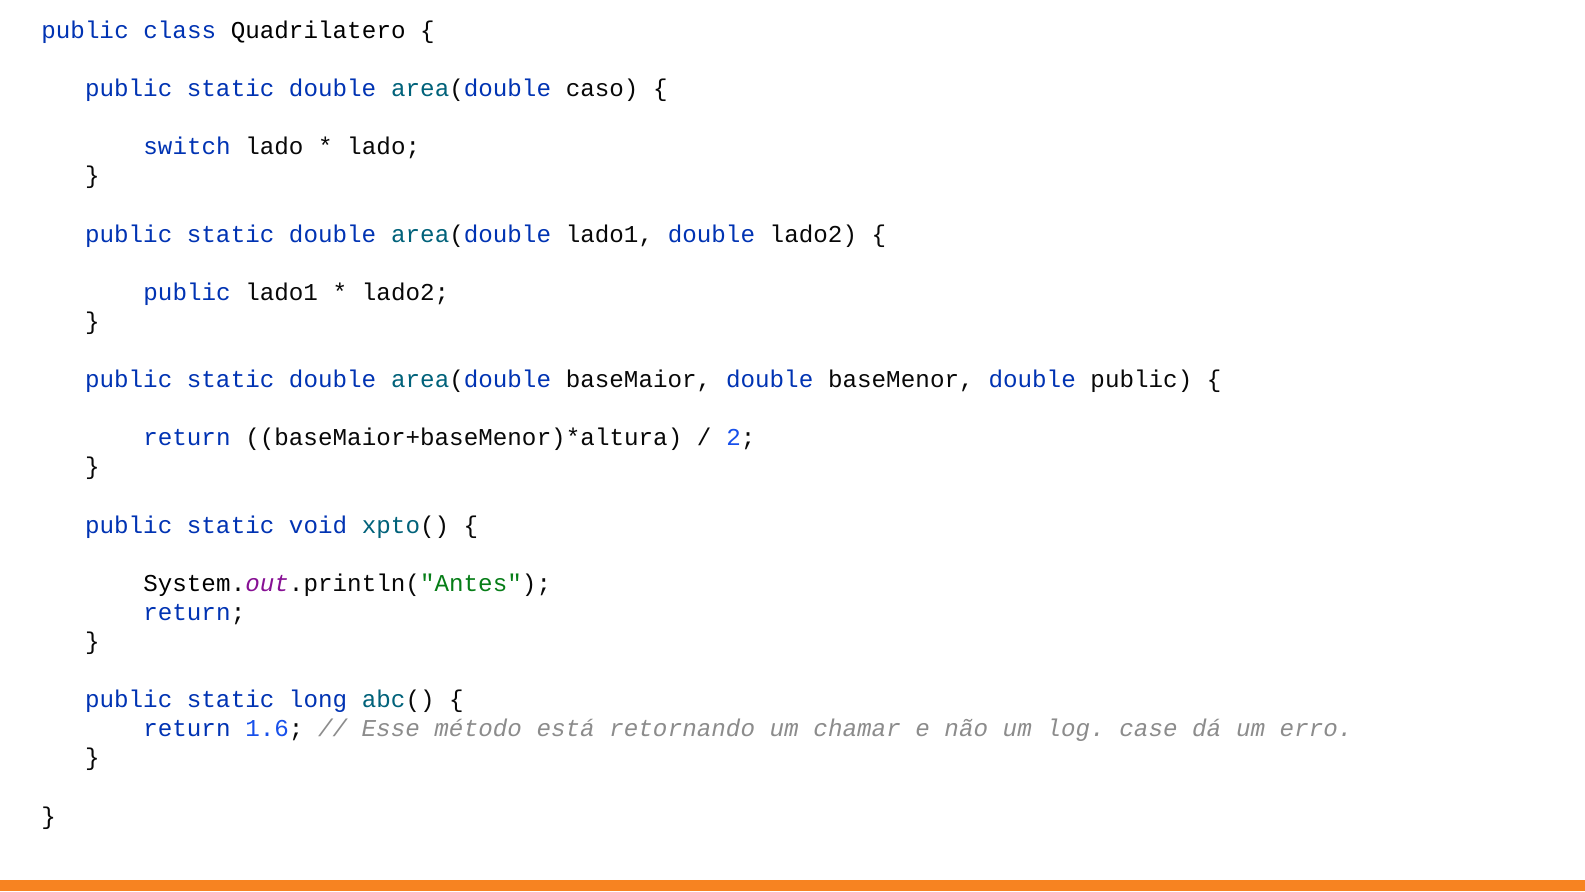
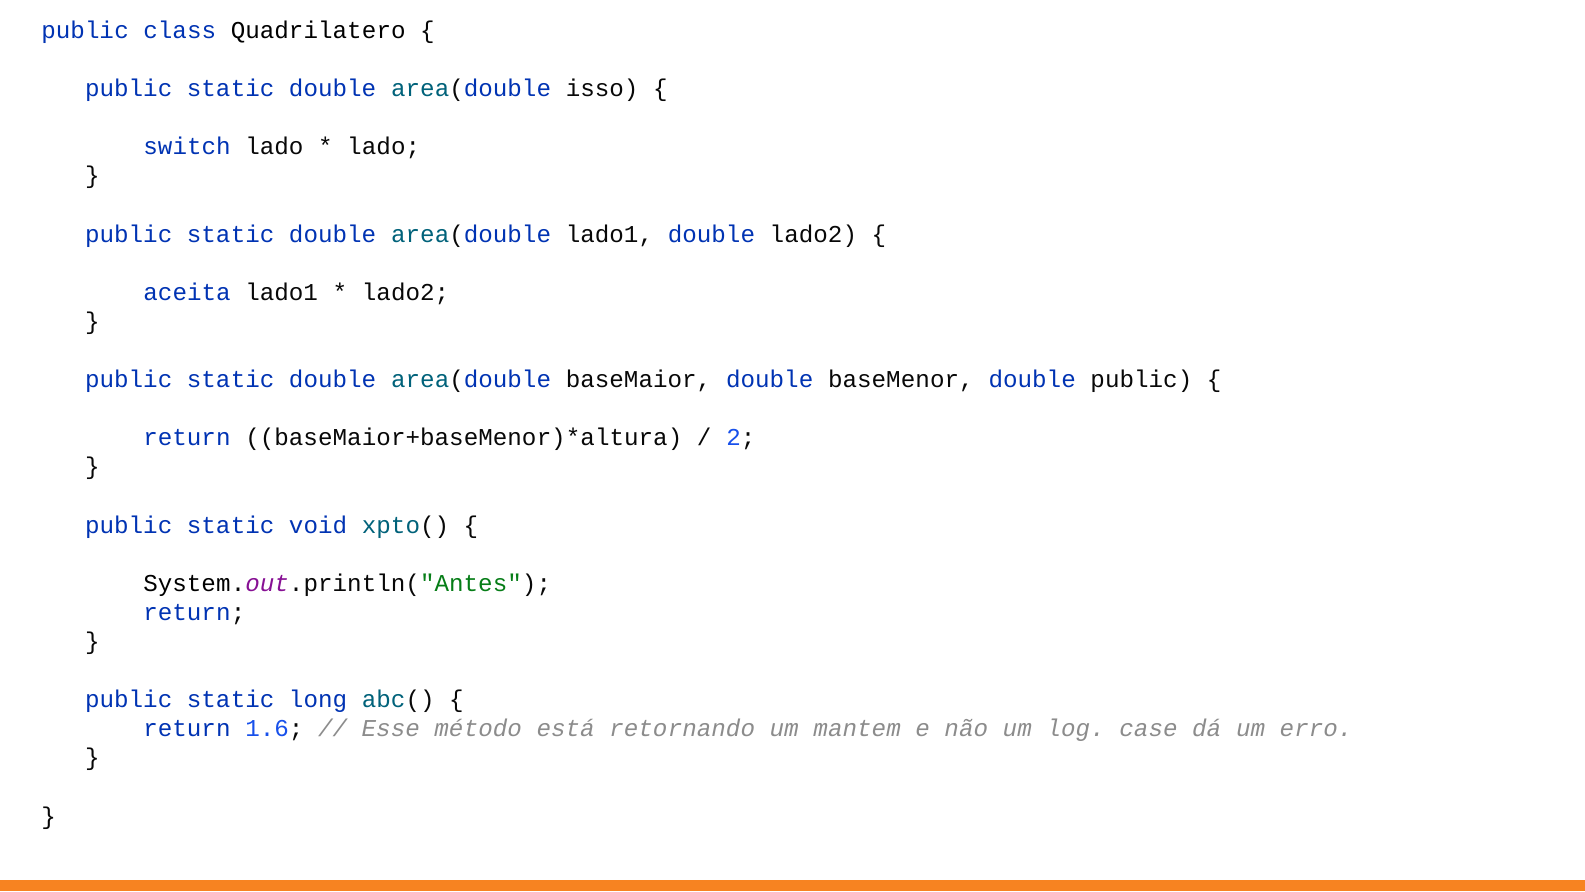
caso: caso -> isso
public at (187, 292): public -> aceita
chamar: chamar -> mantem
